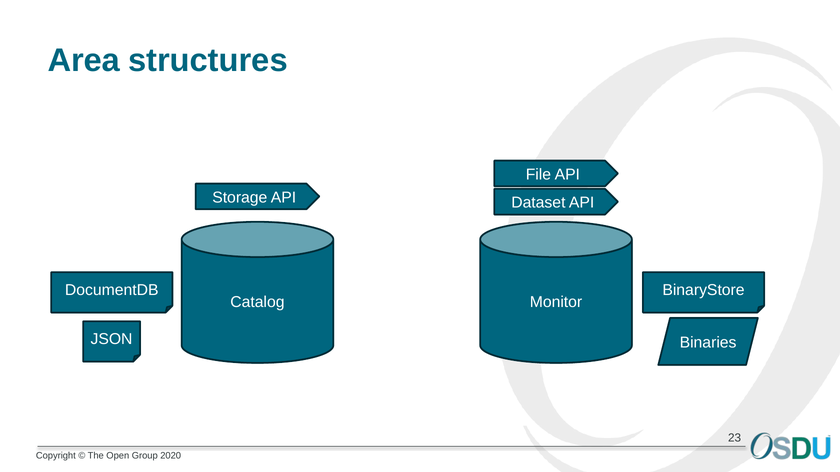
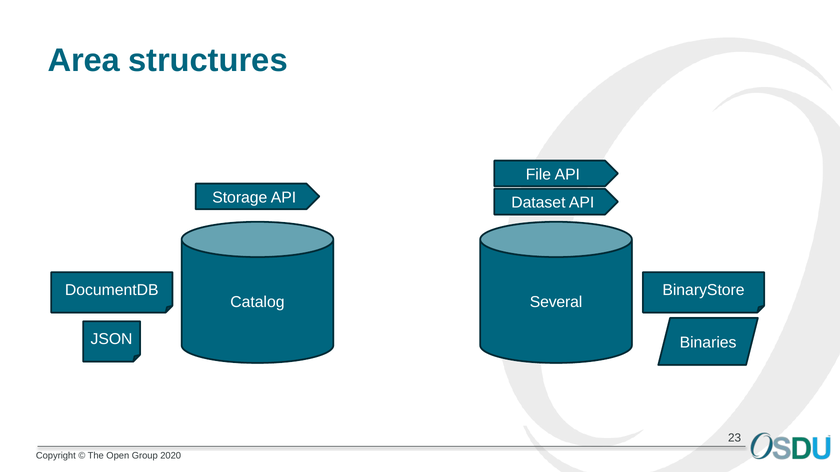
Monitor: Monitor -> Several
